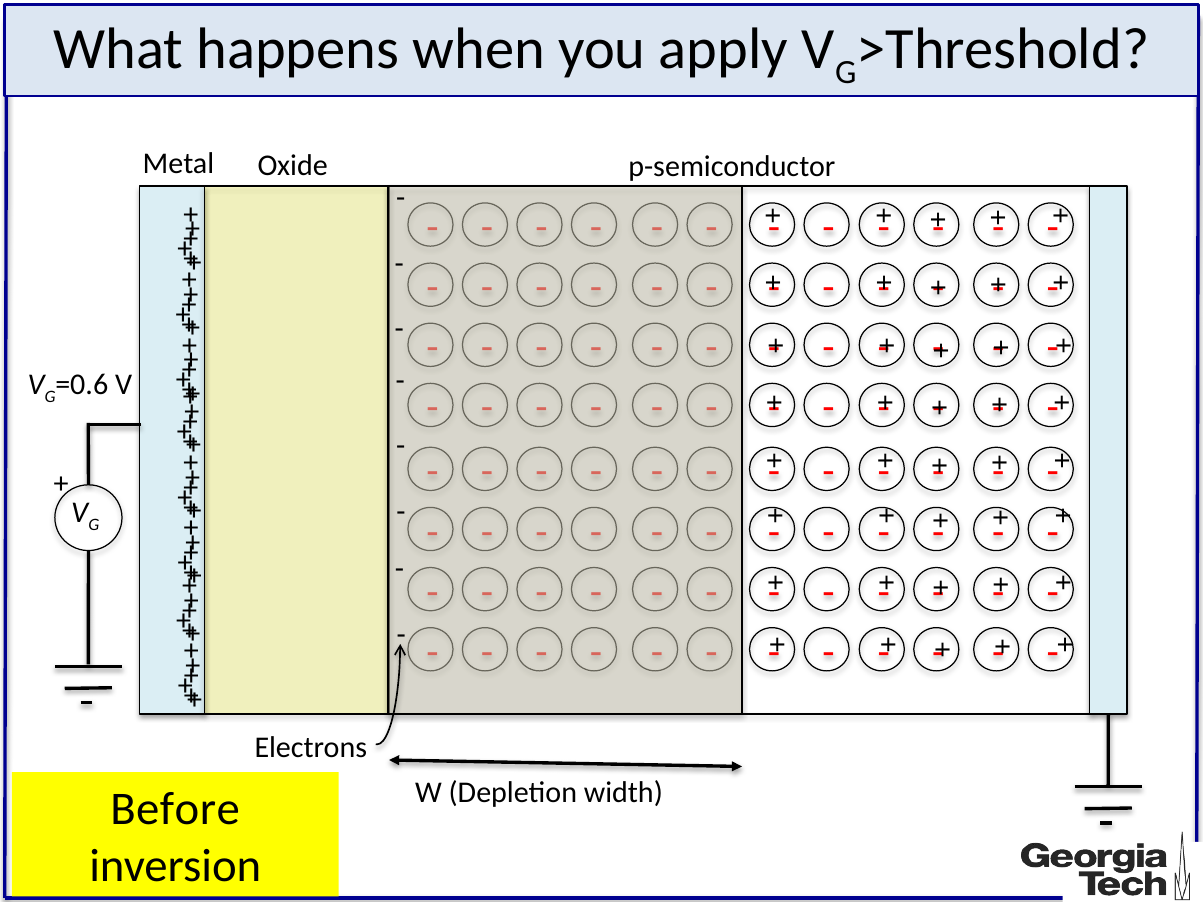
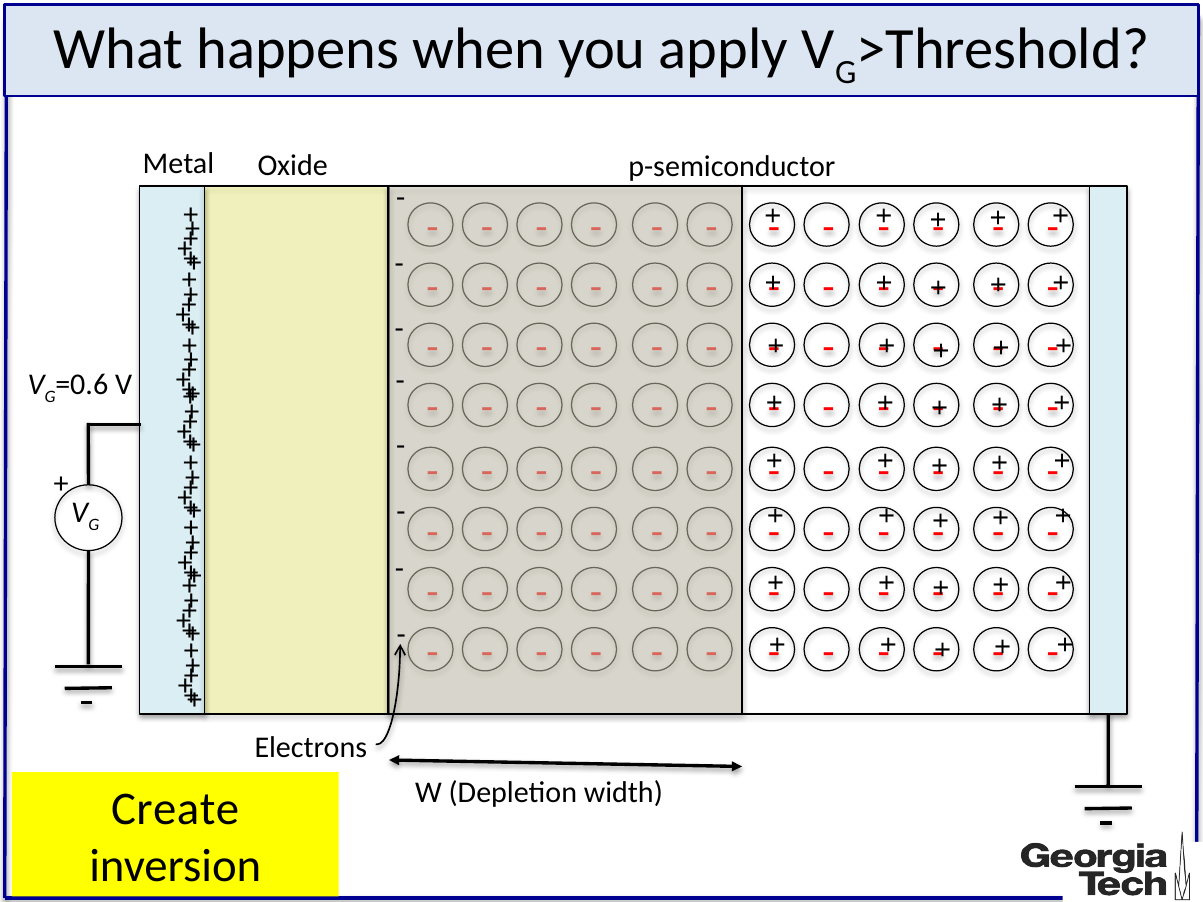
Before: Before -> Create
